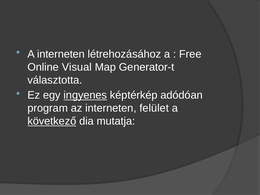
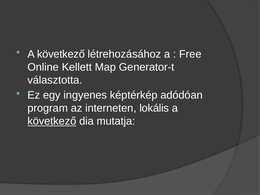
interneten at (61, 54): interneten -> következő
Visual: Visual -> Kellett
ingyenes underline: present -> none
felület: felület -> lokális
